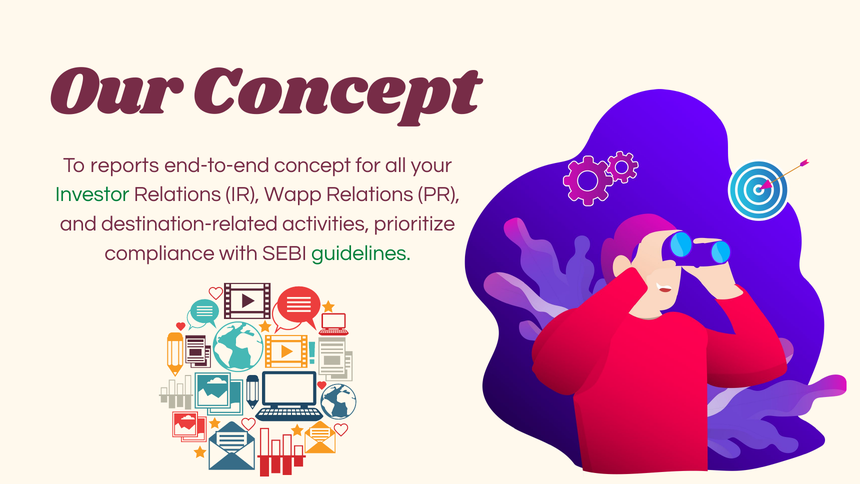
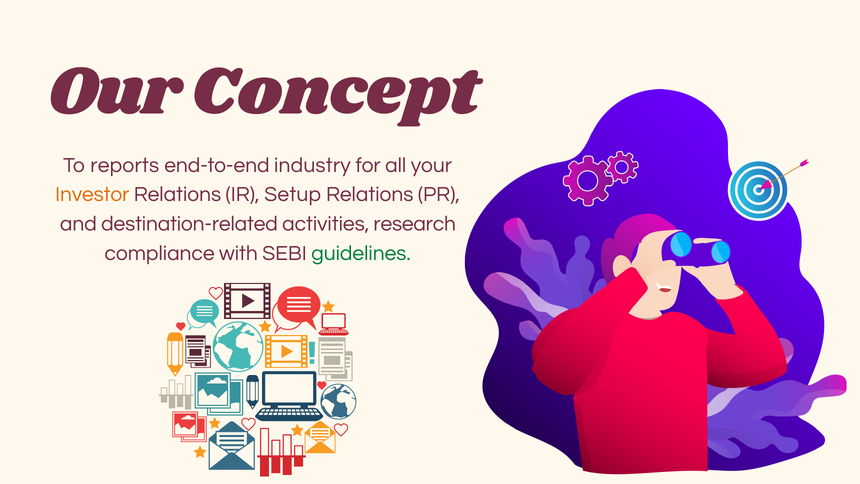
end-to-end concept: concept -> industry
Investor colour: green -> orange
Wapp: Wapp -> Setup
prioritize: prioritize -> research
